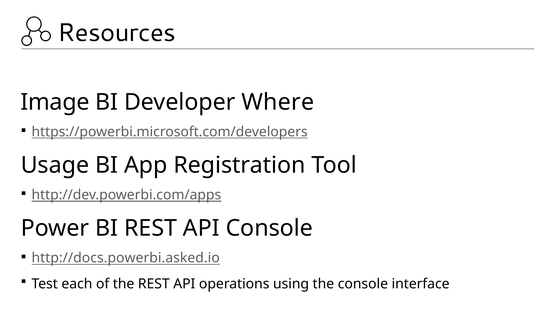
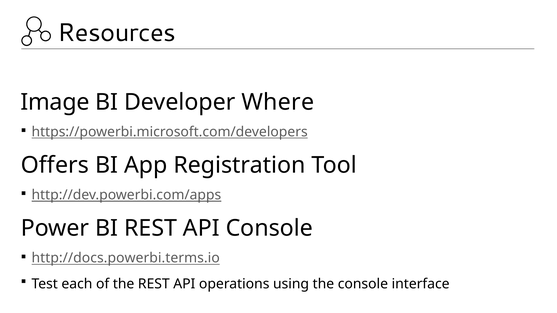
Usage: Usage -> Offers
http://docs.powerbi.asked.io: http://docs.powerbi.asked.io -> http://docs.powerbi.terms.io
